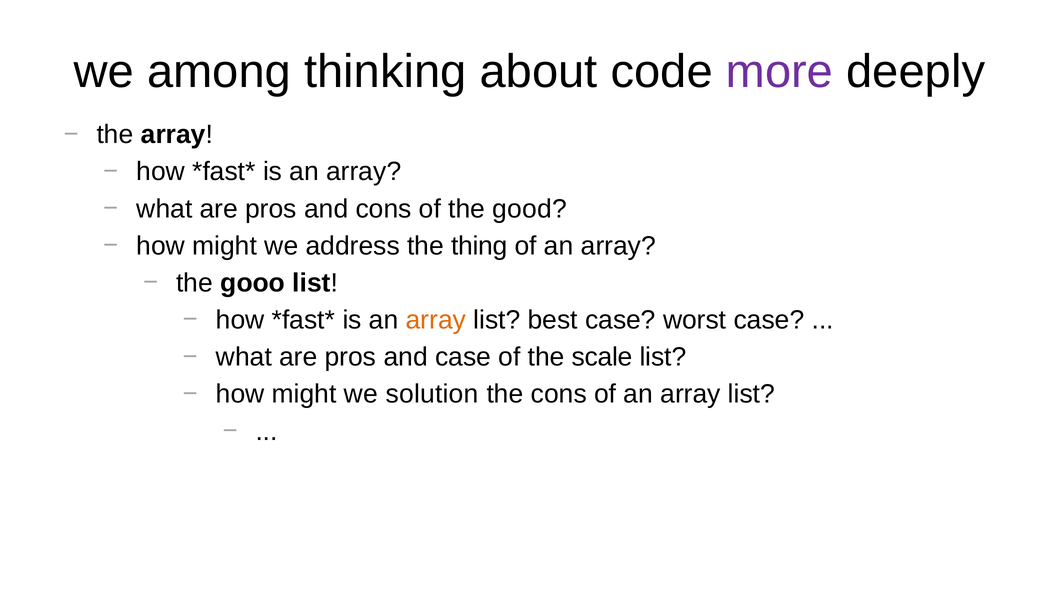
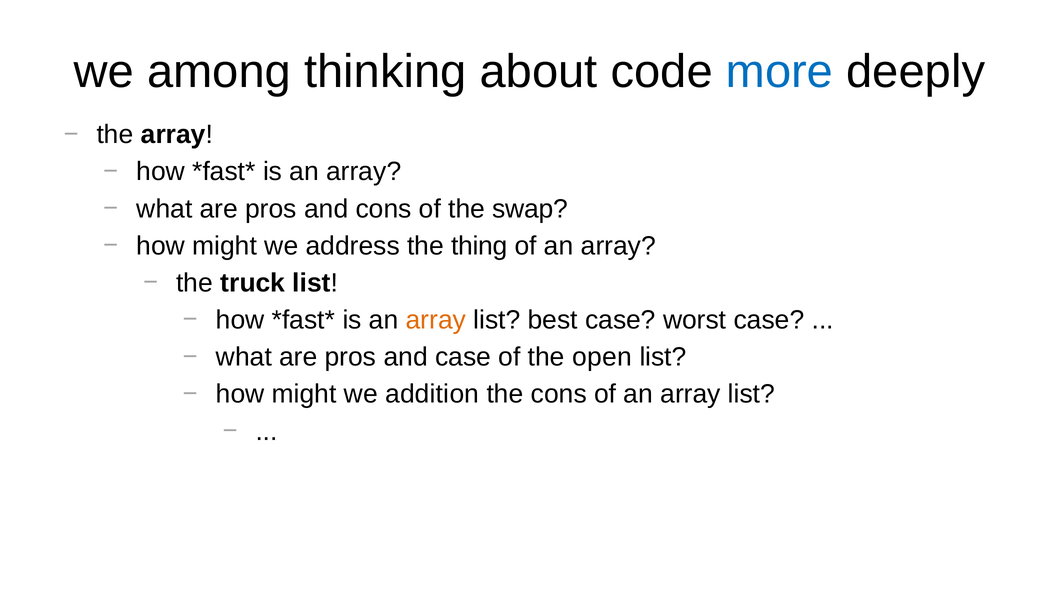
more colour: purple -> blue
good: good -> swap
gooo: gooo -> truck
scale: scale -> open
solution: solution -> addition
